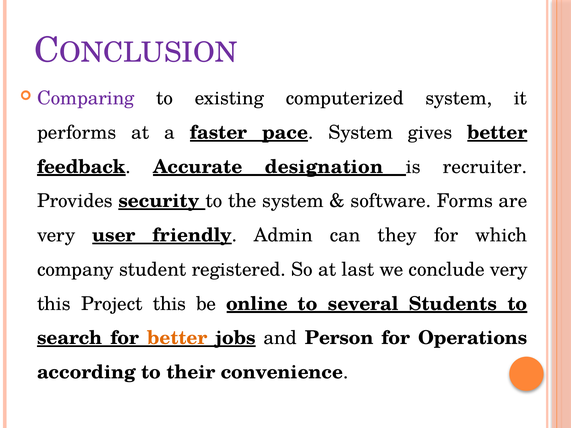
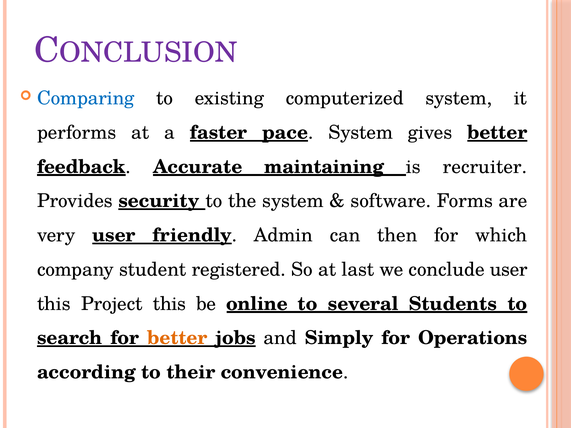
Comparing colour: purple -> blue
designation: designation -> maintaining
they: they -> then
conclude very: very -> user
Person: Person -> Simply
